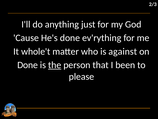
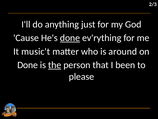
done at (70, 38) underline: none -> present
whole't: whole't -> music't
against: against -> around
